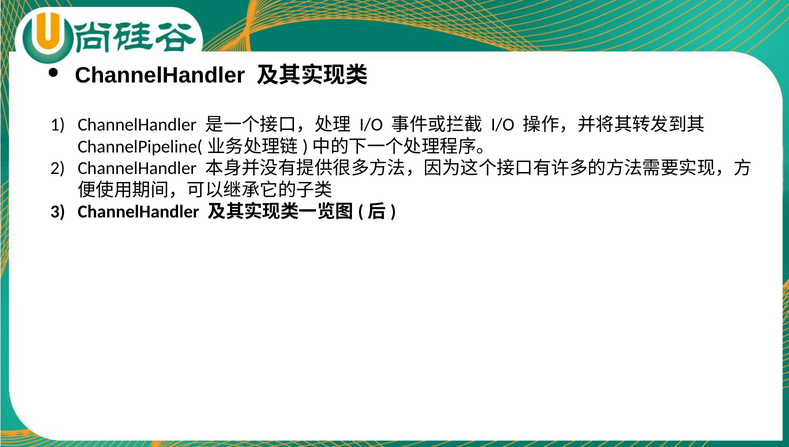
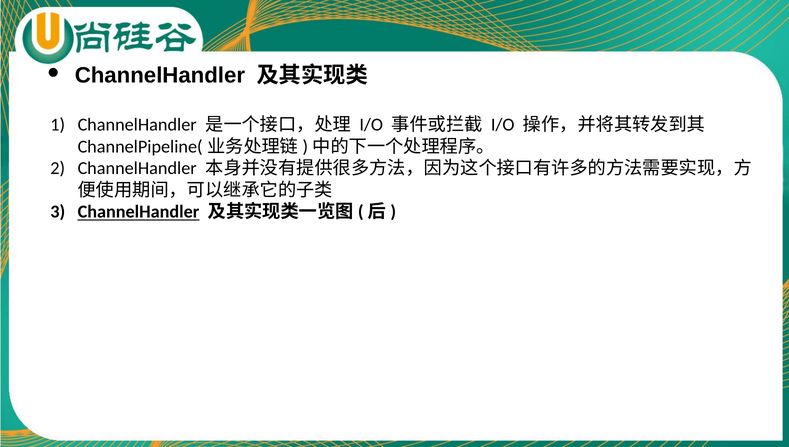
ChannelHandler at (138, 212) underline: none -> present
